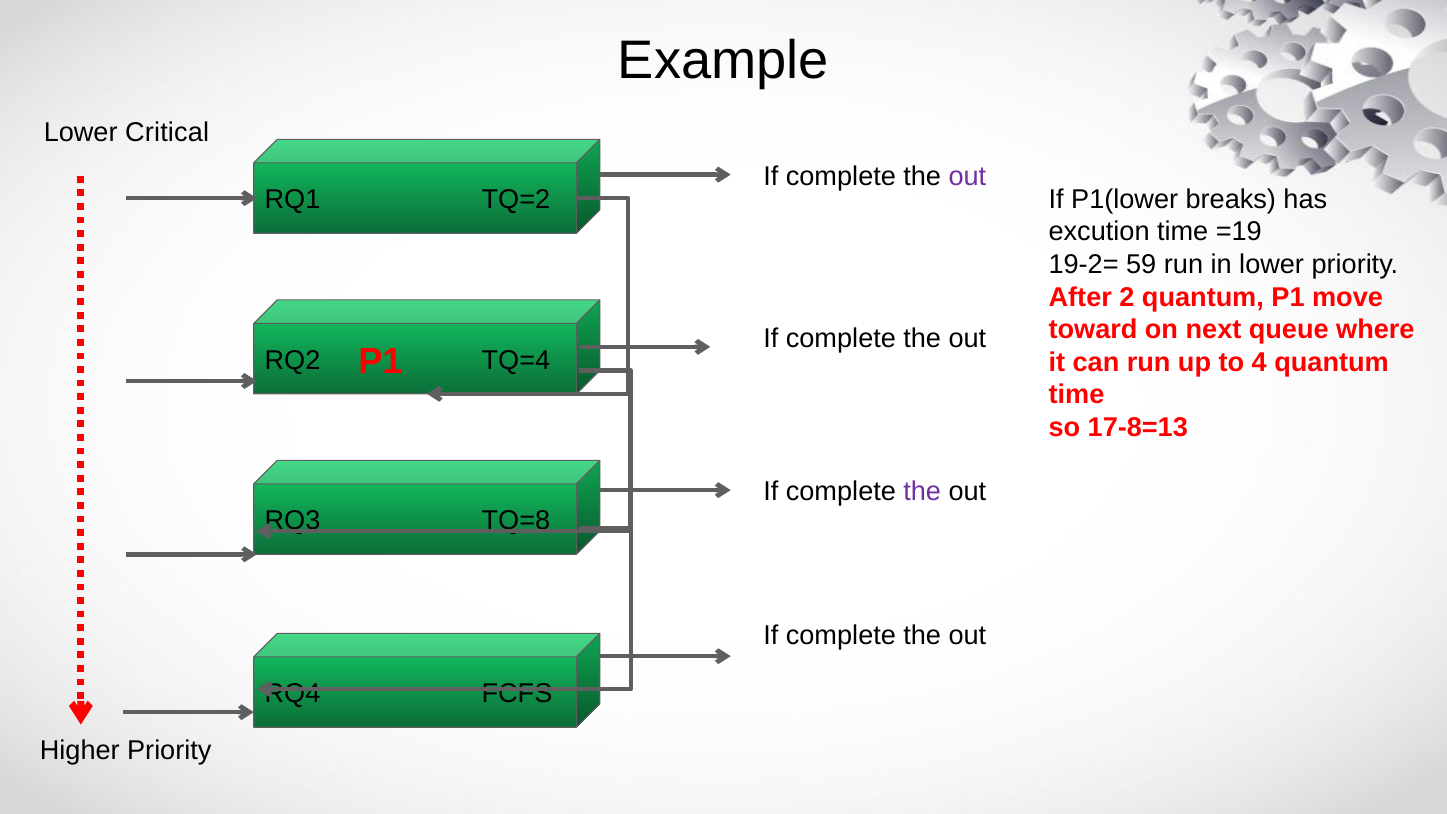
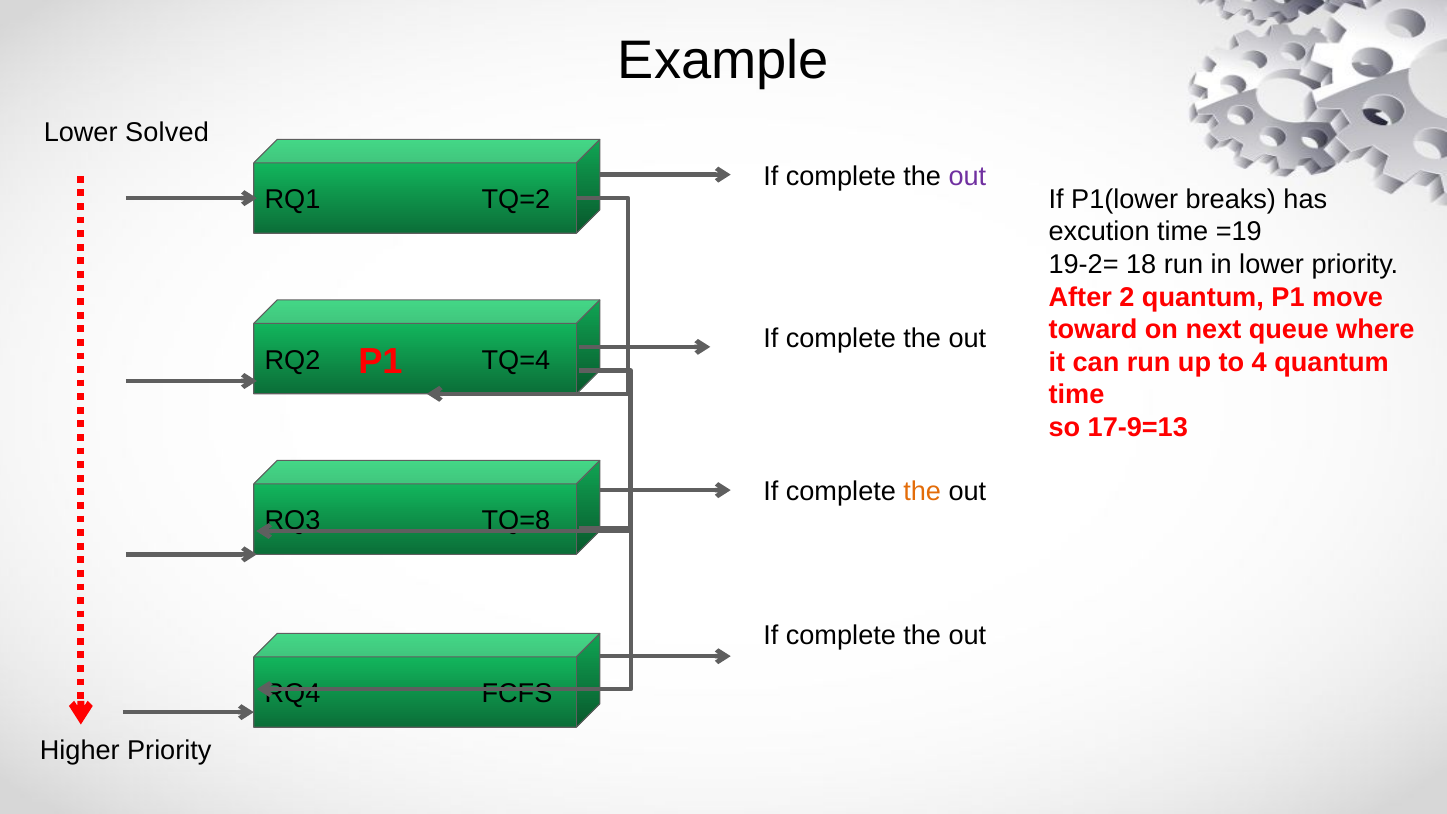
Critical: Critical -> Solved
59: 59 -> 18
17-8=13: 17-8=13 -> 17-9=13
the at (922, 492) colour: purple -> orange
